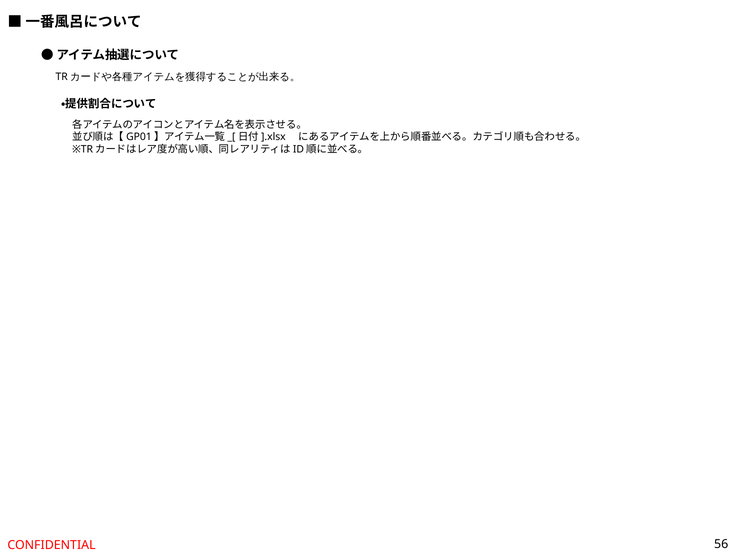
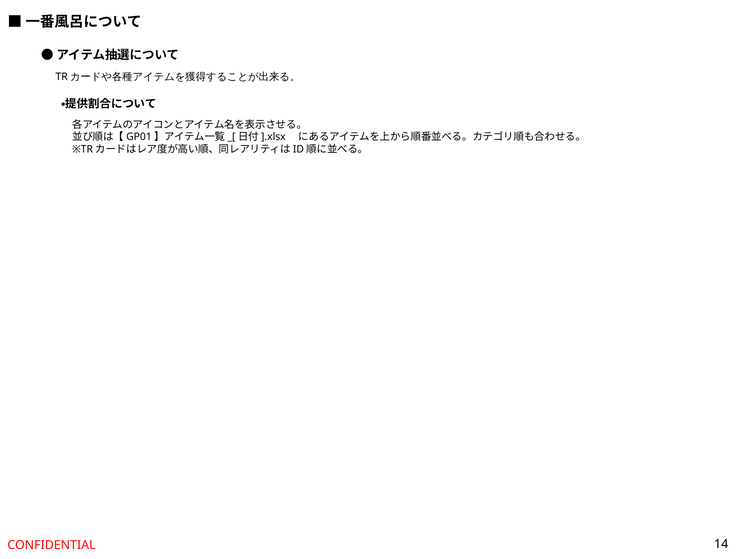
56: 56 -> 14
